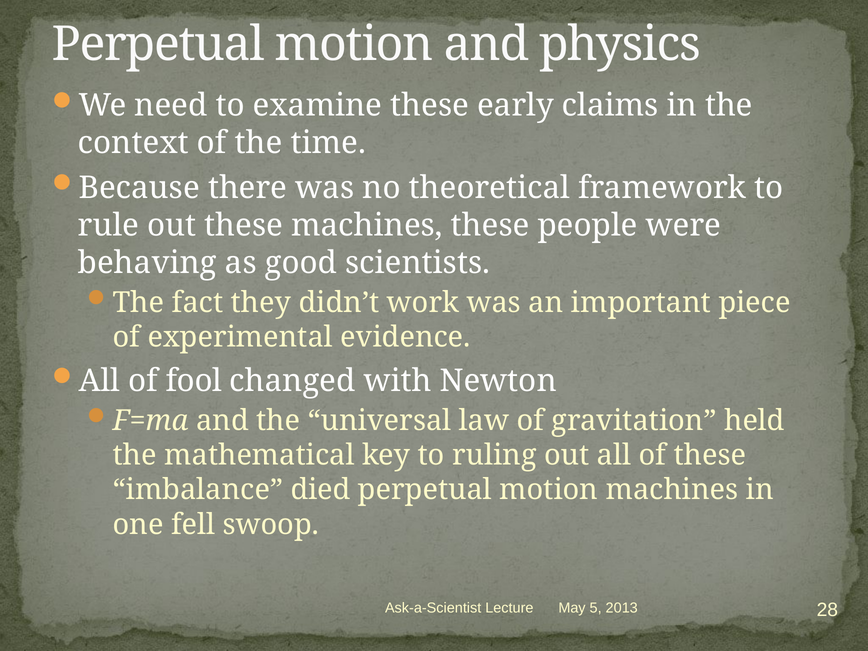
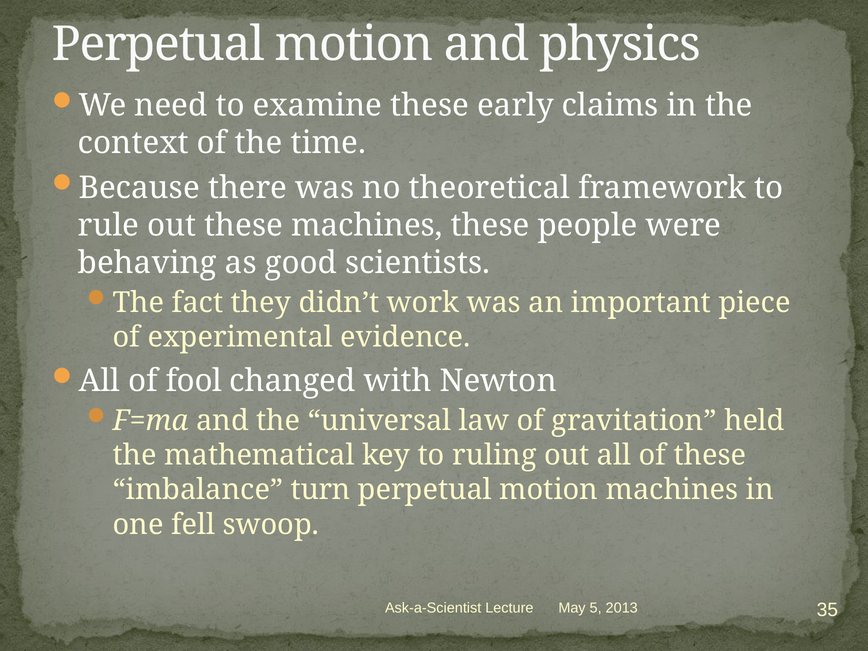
died: died -> turn
28: 28 -> 35
